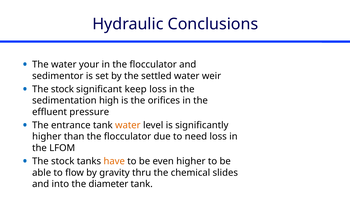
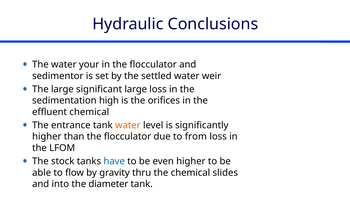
stock at (62, 89): stock -> large
significant keep: keep -> large
effluent pressure: pressure -> chemical
need: need -> from
have colour: orange -> blue
